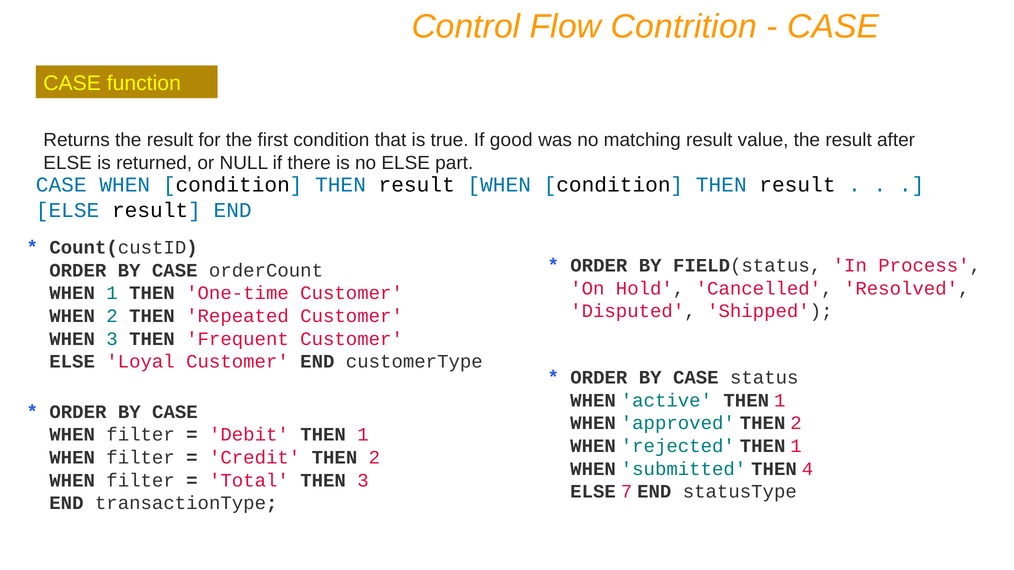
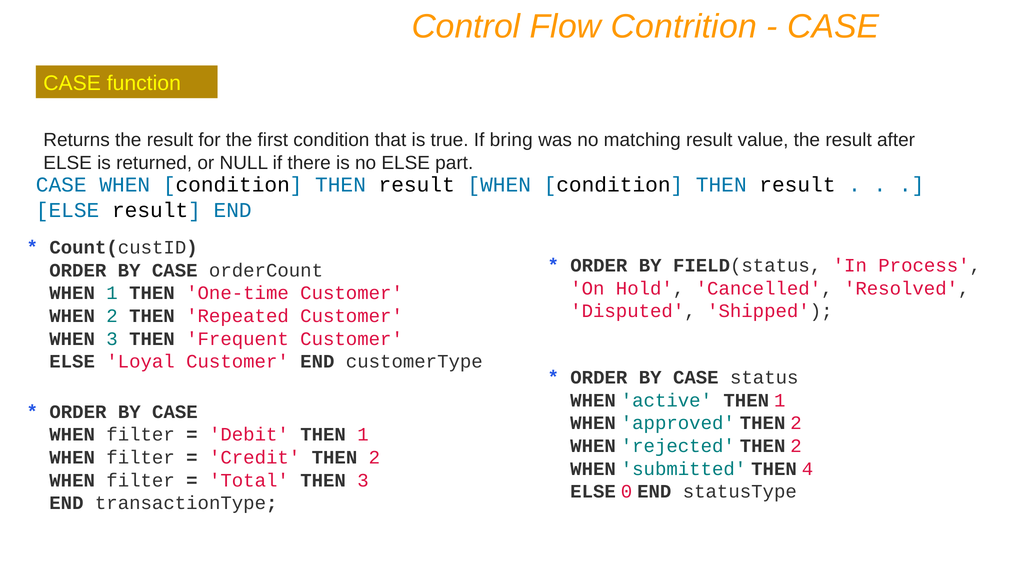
good: good -> bring
rejected THEN 1: 1 -> 2
7: 7 -> 0
